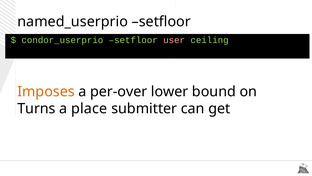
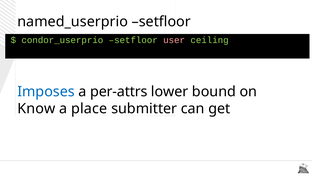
Imposes colour: orange -> blue
per-over: per-over -> per-attrs
Turns: Turns -> Know
